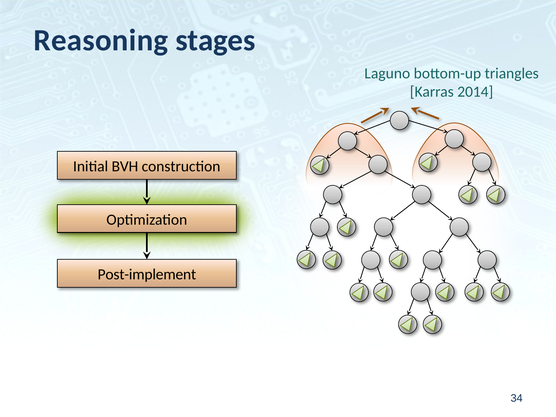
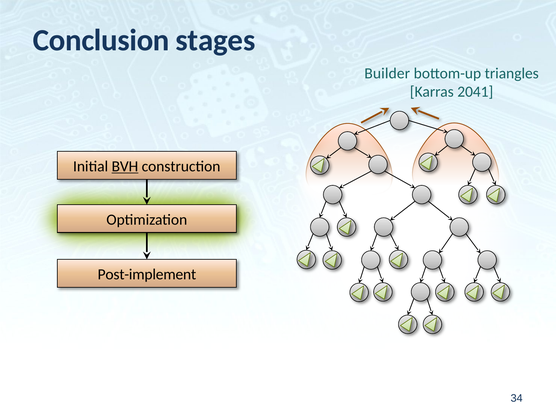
Reasoning: Reasoning -> Conclusion
Laguno: Laguno -> Builder
2014: 2014 -> 2041
BVH underline: none -> present
